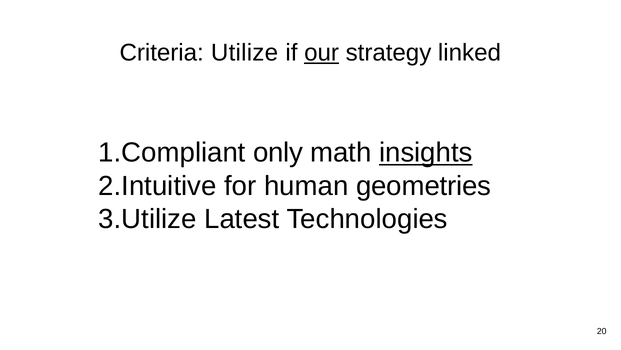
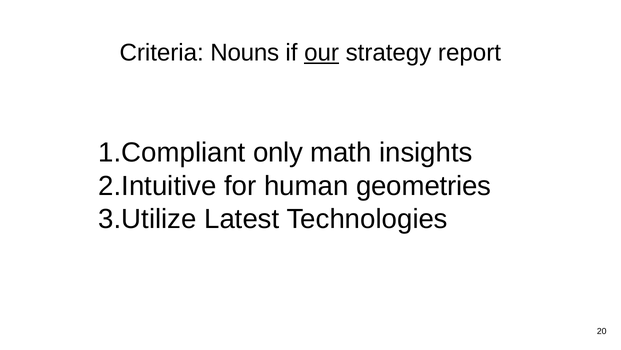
Utilize: Utilize -> Nouns
linked: linked -> report
insights underline: present -> none
